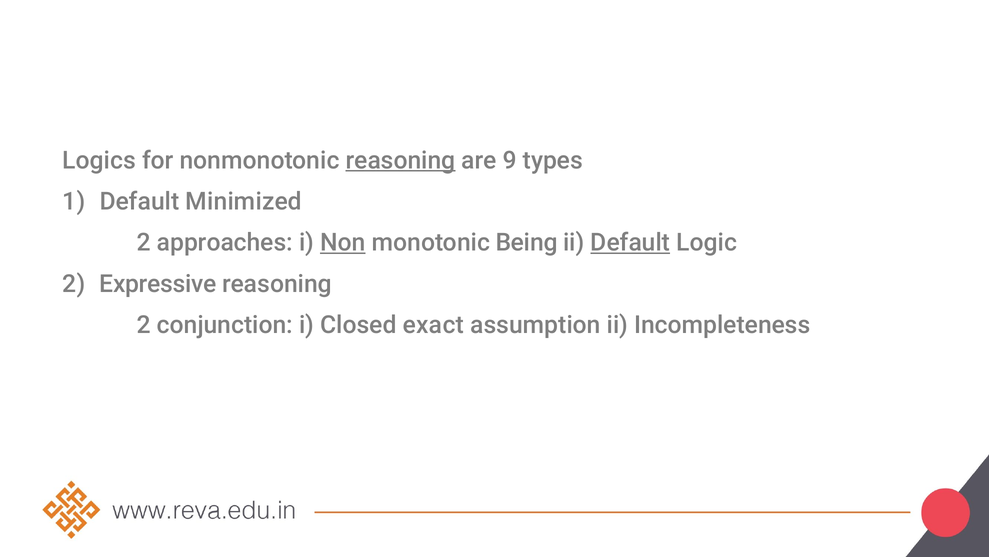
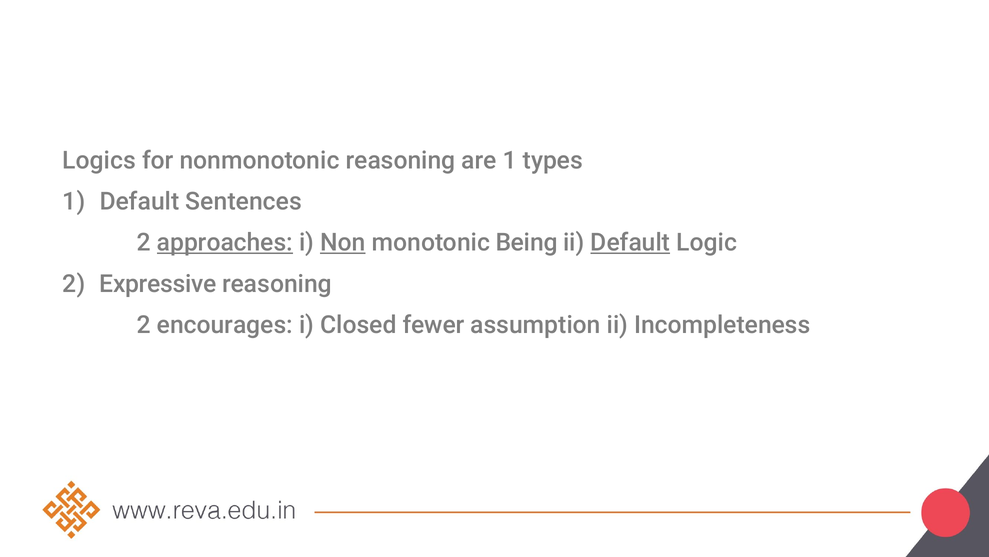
reasoning at (401, 160) underline: present -> none
are 9: 9 -> 1
Minimized: Minimized -> Sentences
approaches underline: none -> present
conjunction: conjunction -> encourages
exact: exact -> fewer
